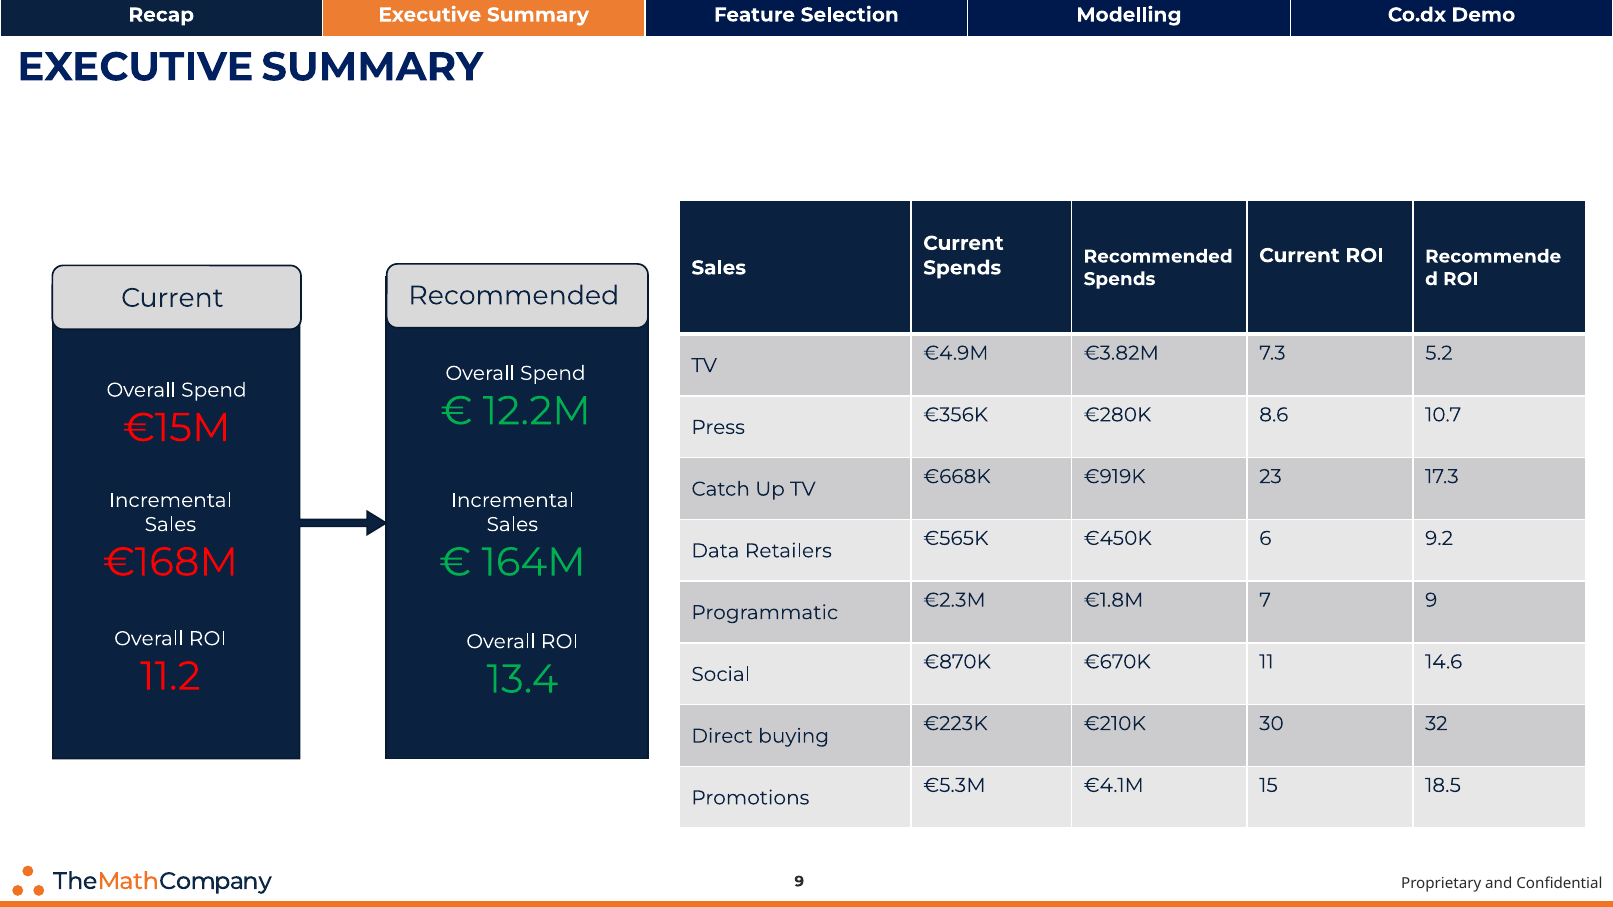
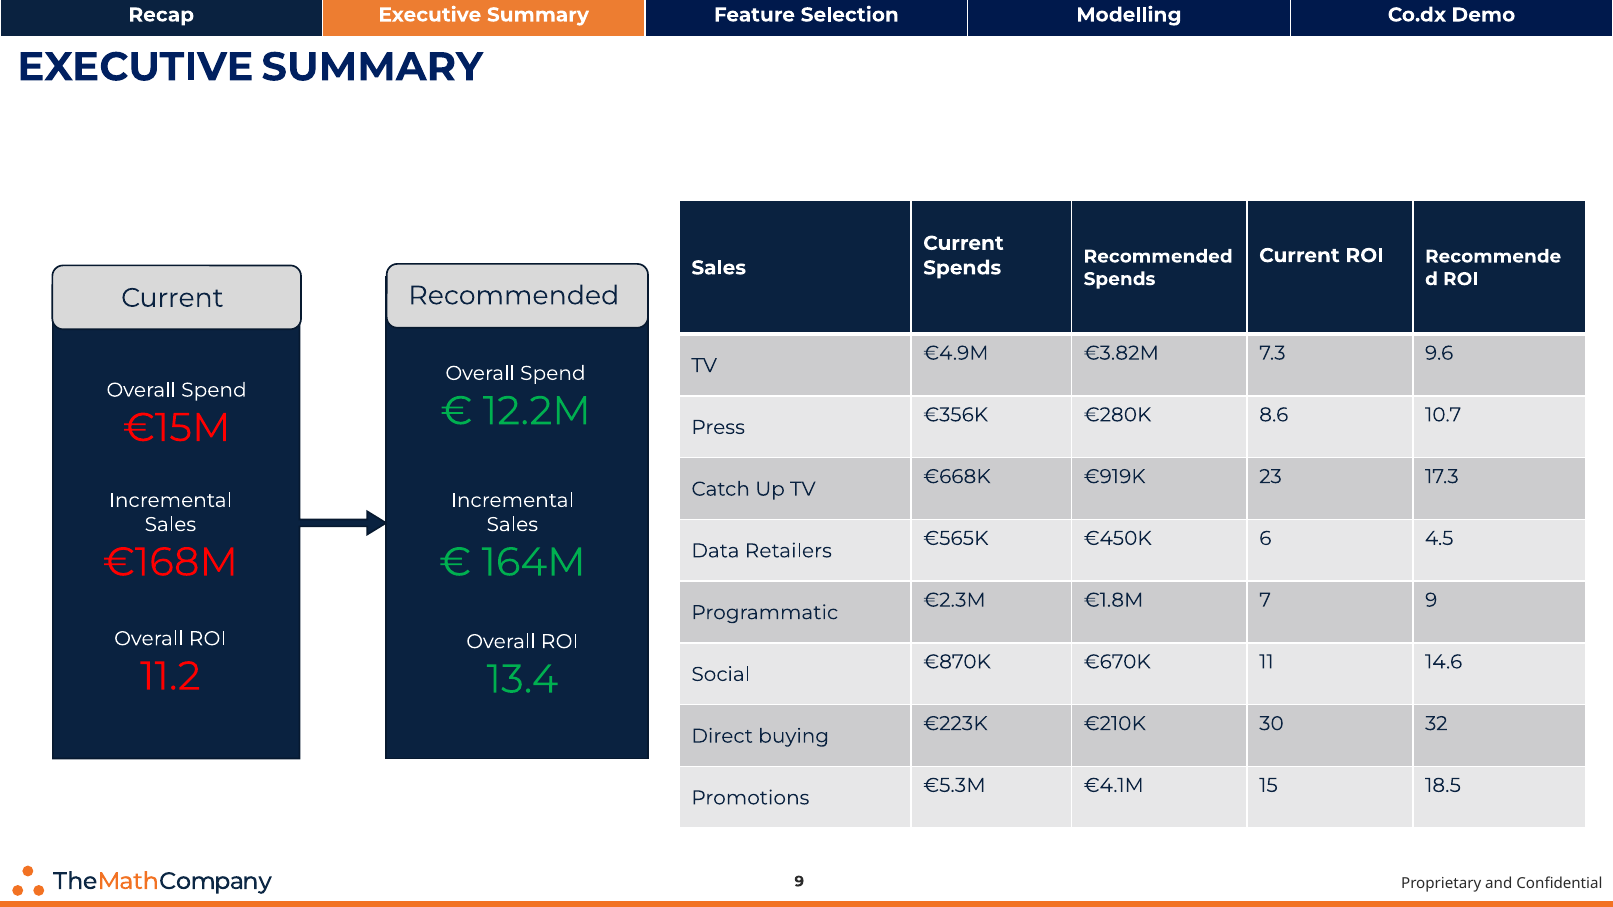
5.2: 5.2 -> 9.6
9.2: 9.2 -> 4.5
